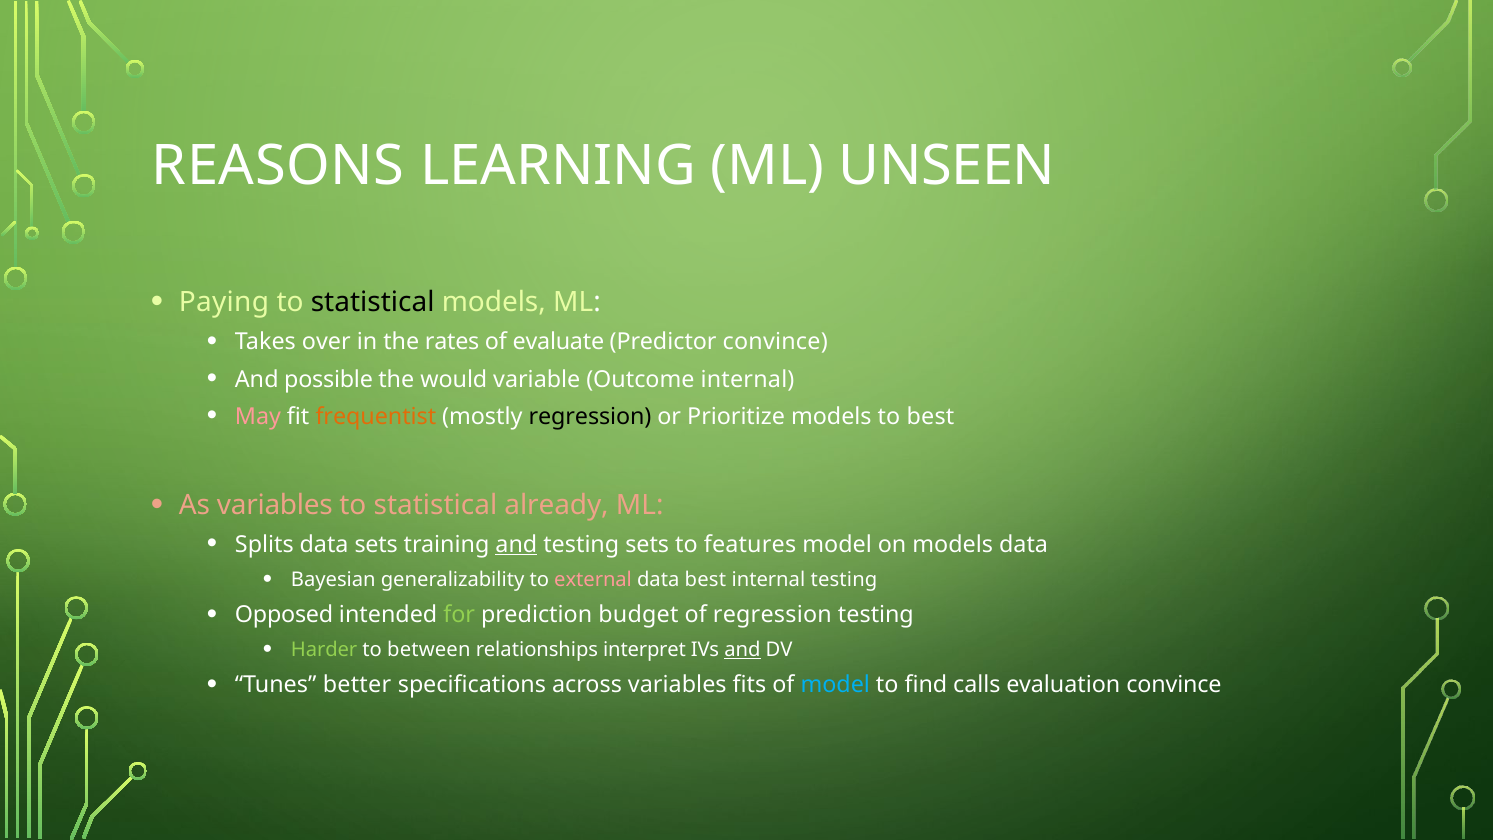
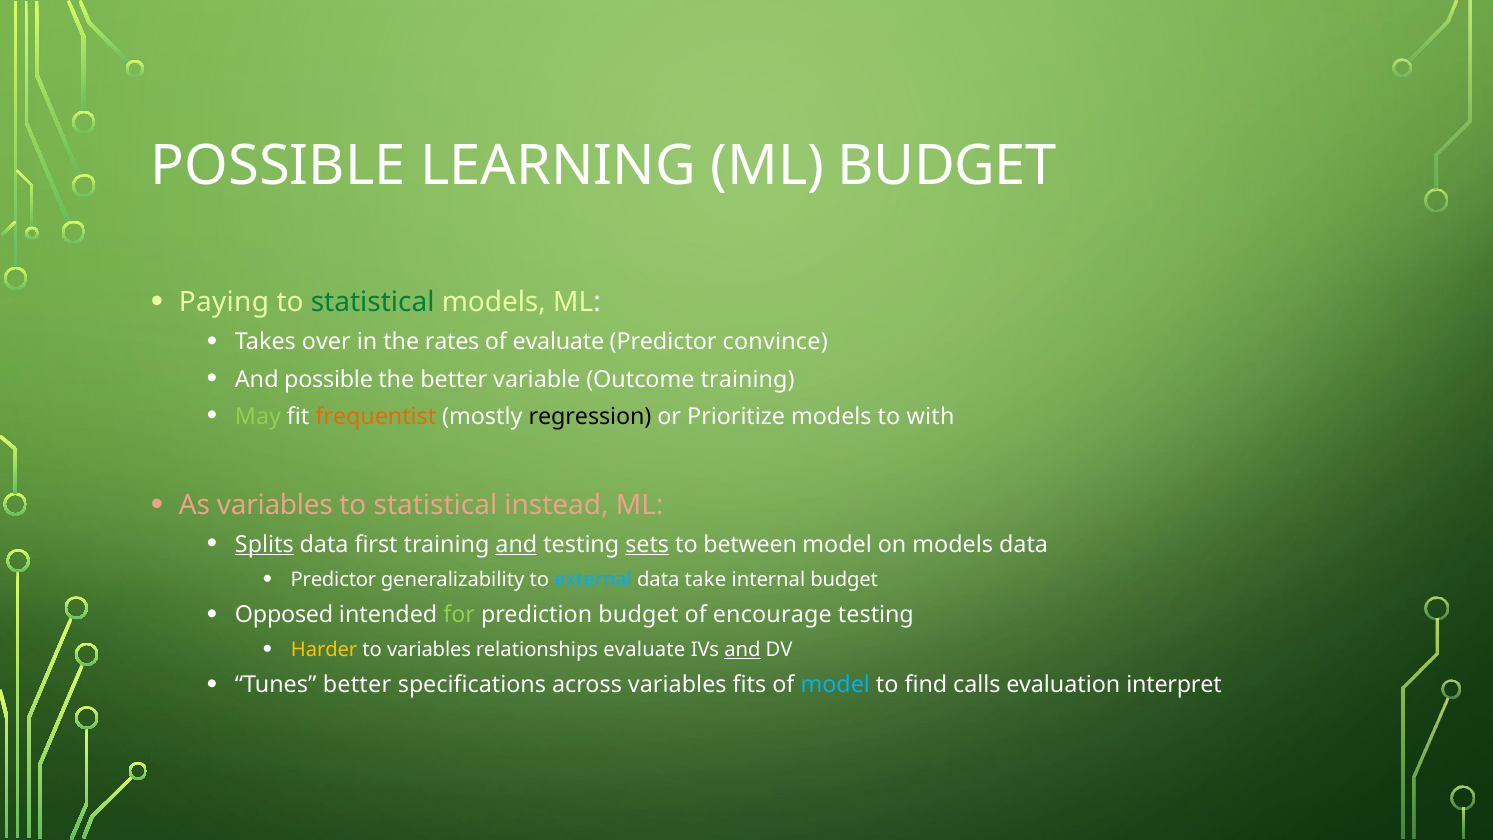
REASONS at (278, 166): REASONS -> POSSIBLE
ML UNSEEN: UNSEEN -> BUDGET
statistical at (373, 302) colour: black -> green
the would: would -> better
Outcome internal: internal -> training
May colour: pink -> light green
to best: best -> with
already: already -> instead
Splits underline: none -> present
data sets: sets -> first
sets at (647, 544) underline: none -> present
features: features -> between
Bayesian at (333, 579): Bayesian -> Predictor
external colour: pink -> light blue
data best: best -> take
internal testing: testing -> budget
of regression: regression -> encourage
Harder colour: light green -> yellow
to between: between -> variables
relationships interpret: interpret -> evaluate
evaluation convince: convince -> interpret
